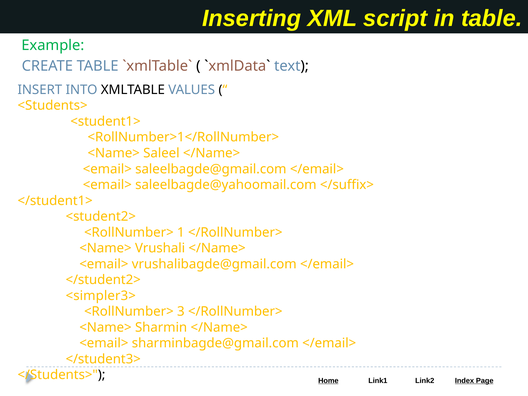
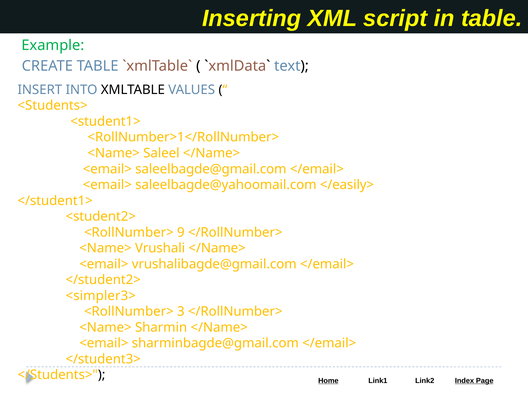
</suffix>: </suffix> -> </easily>
1: 1 -> 9
